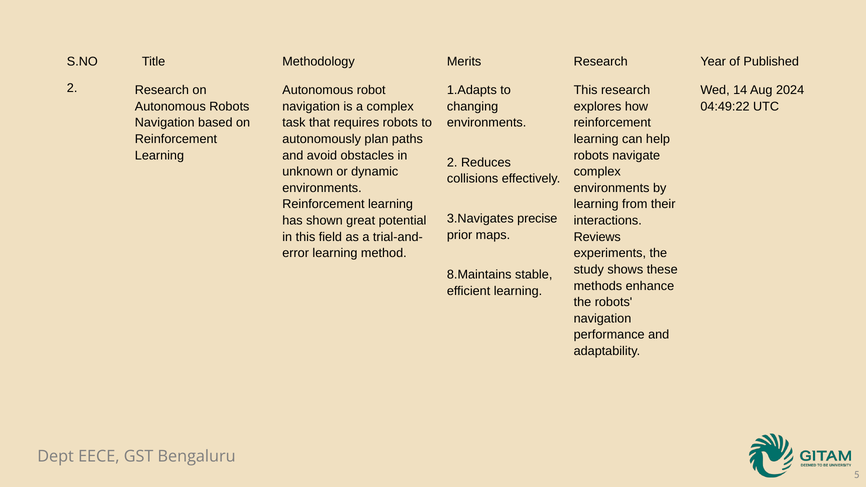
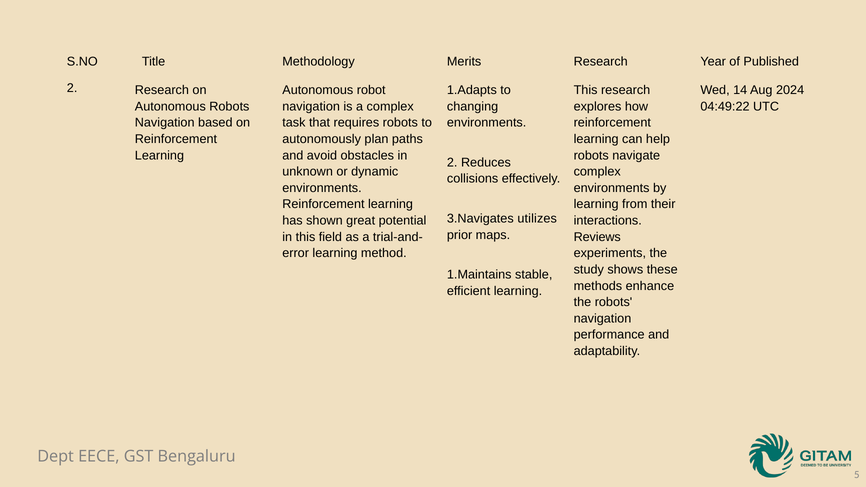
precise: precise -> utilizes
8.Maintains: 8.Maintains -> 1.Maintains
